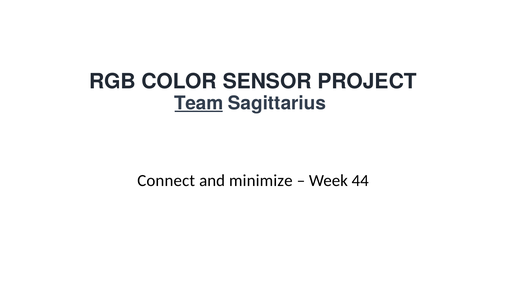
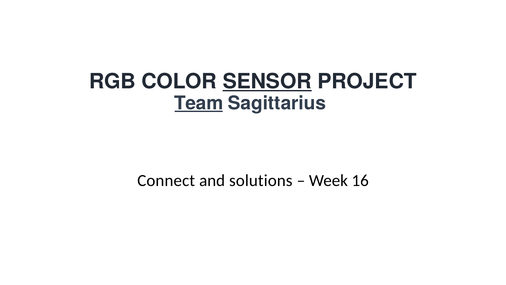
SENSOR underline: none -> present
minimize: minimize -> solutions
44: 44 -> 16
